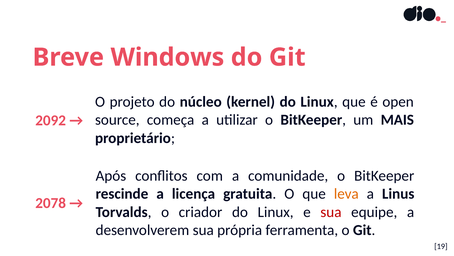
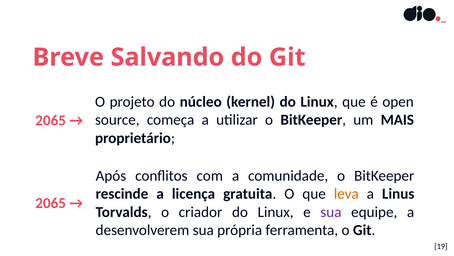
Windows: Windows -> Salvando
2092 at (51, 120): 2092 -> 2065
2078 at (51, 203): 2078 -> 2065
sua at (331, 212) colour: red -> purple
